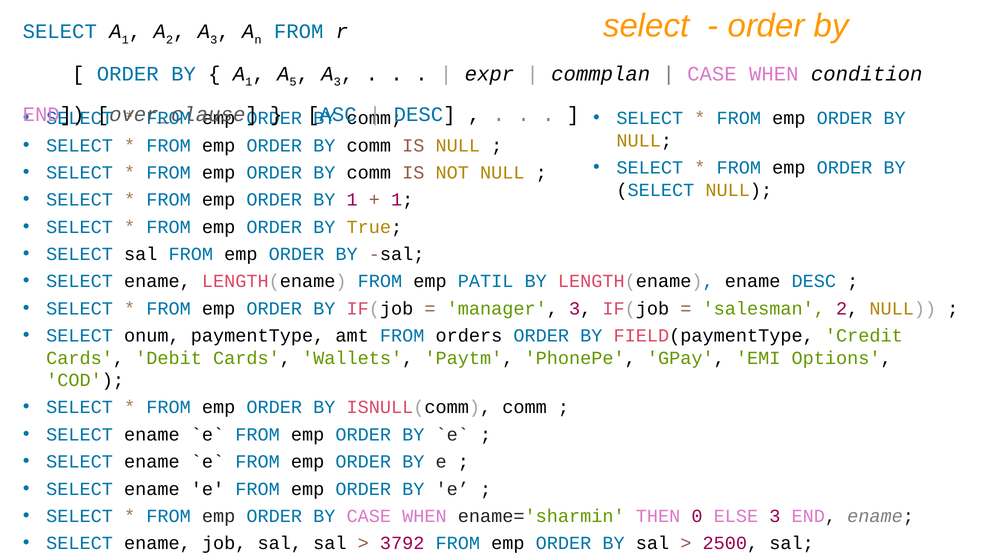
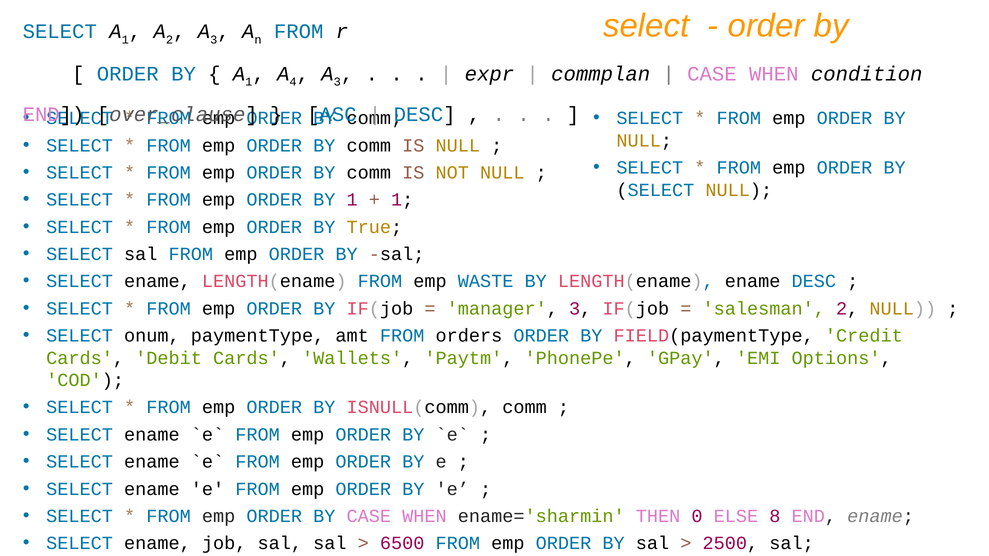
5: 5 -> 4
PATIL: PATIL -> WASTE
ELSE 3: 3 -> 8
3792: 3792 -> 6500
